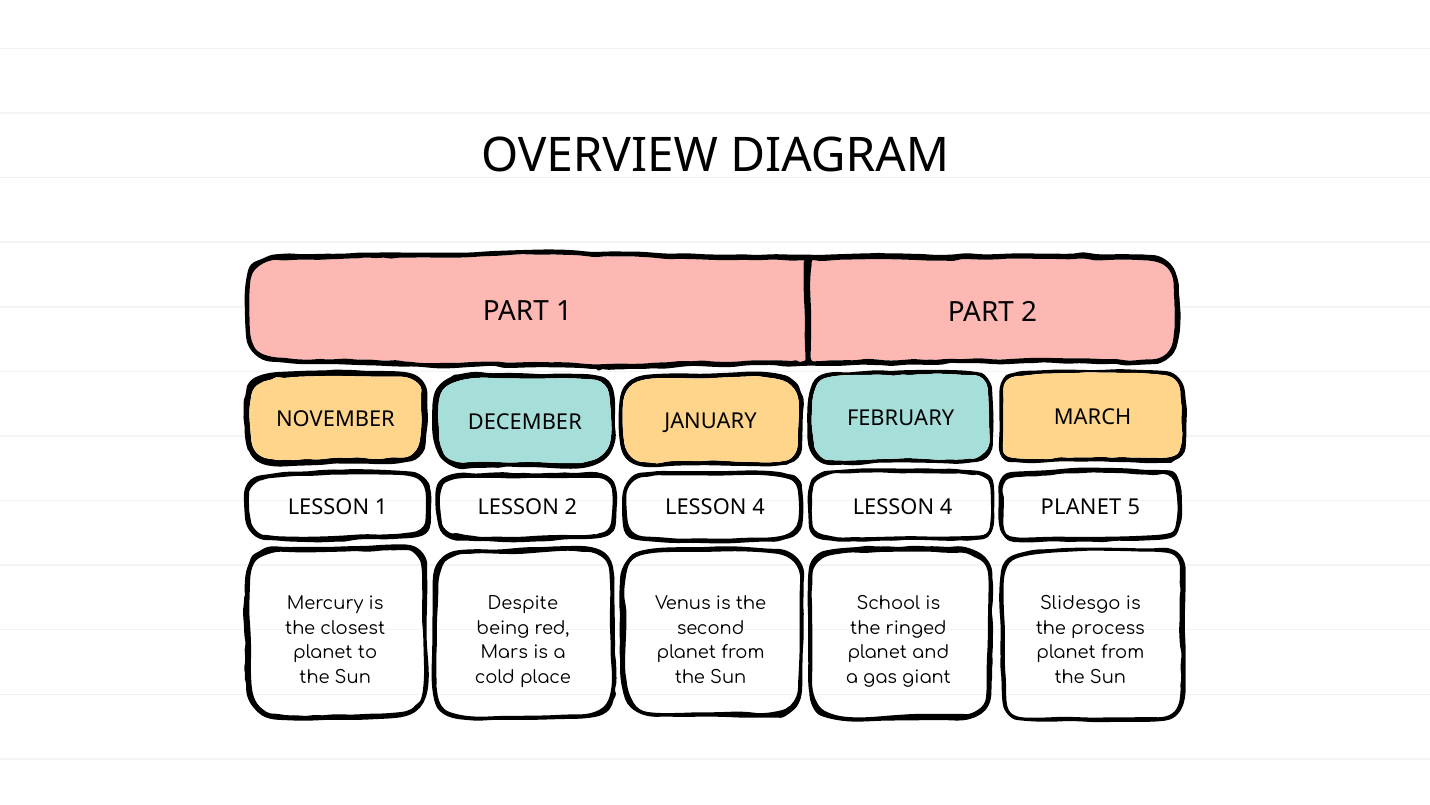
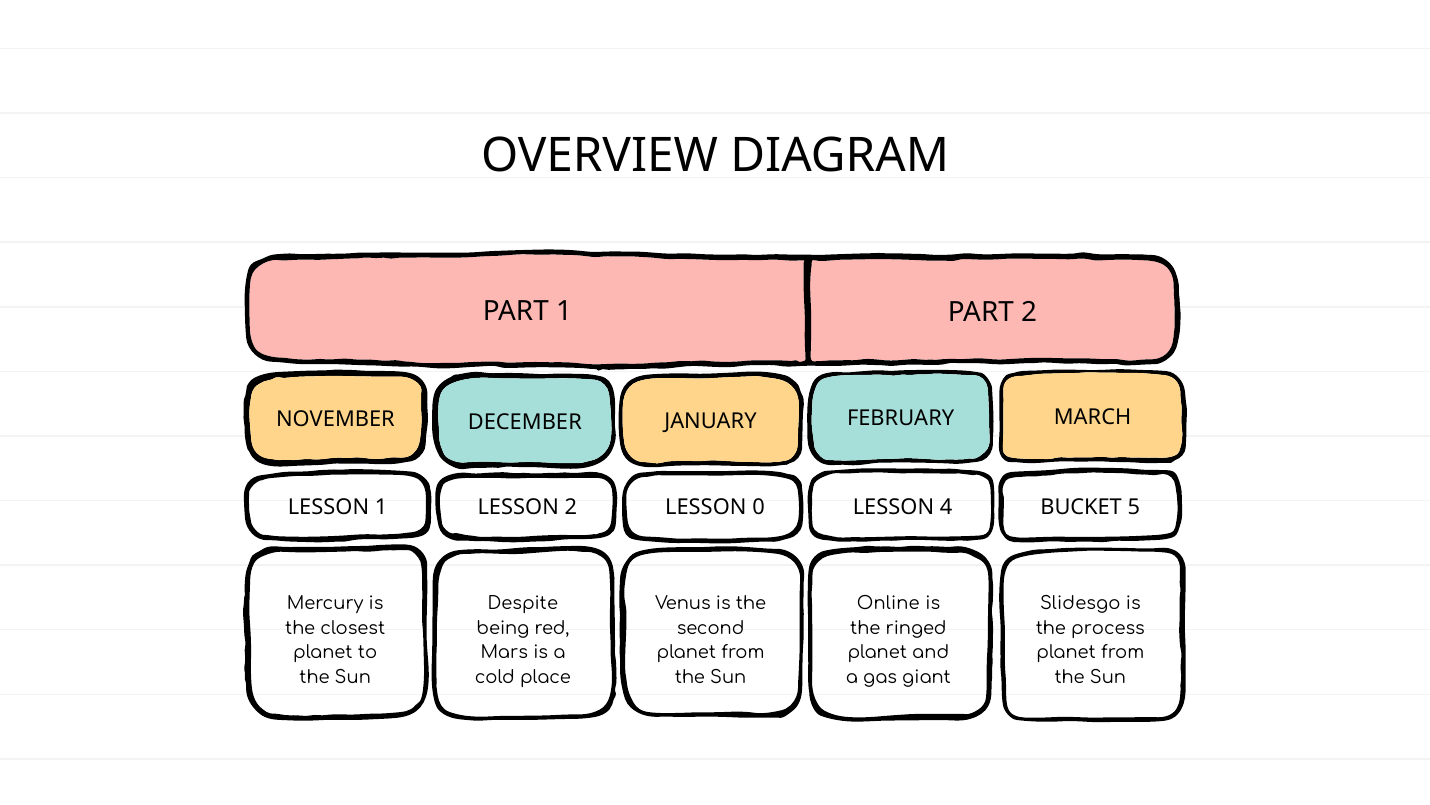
2 LESSON 4: 4 -> 0
4 PLANET: PLANET -> BUCKET
School: School -> Online
